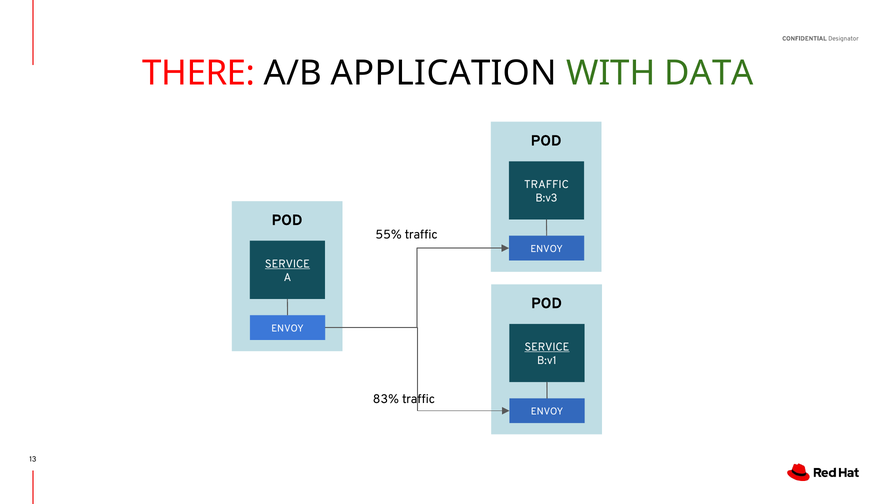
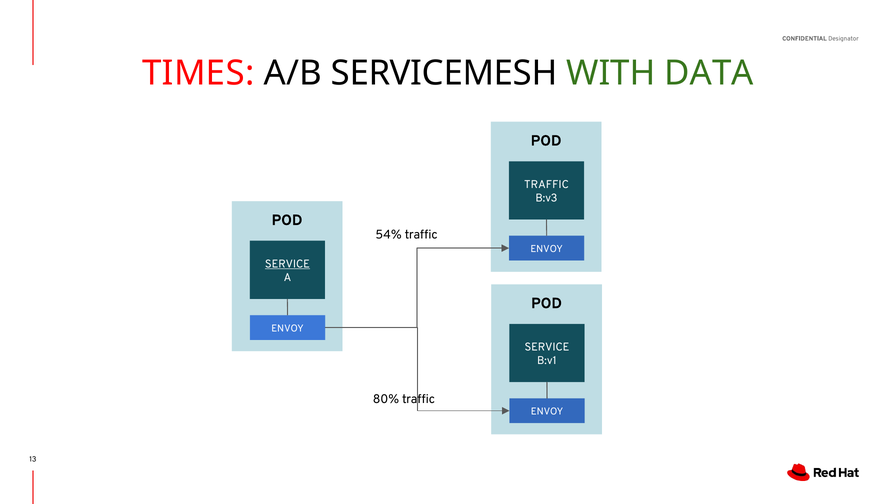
THERE: THERE -> TIMES
APPLICATION: APPLICATION -> SERVICEMESH
55%: 55% -> 54%
SERVICE at (547, 347) underline: present -> none
83%: 83% -> 80%
